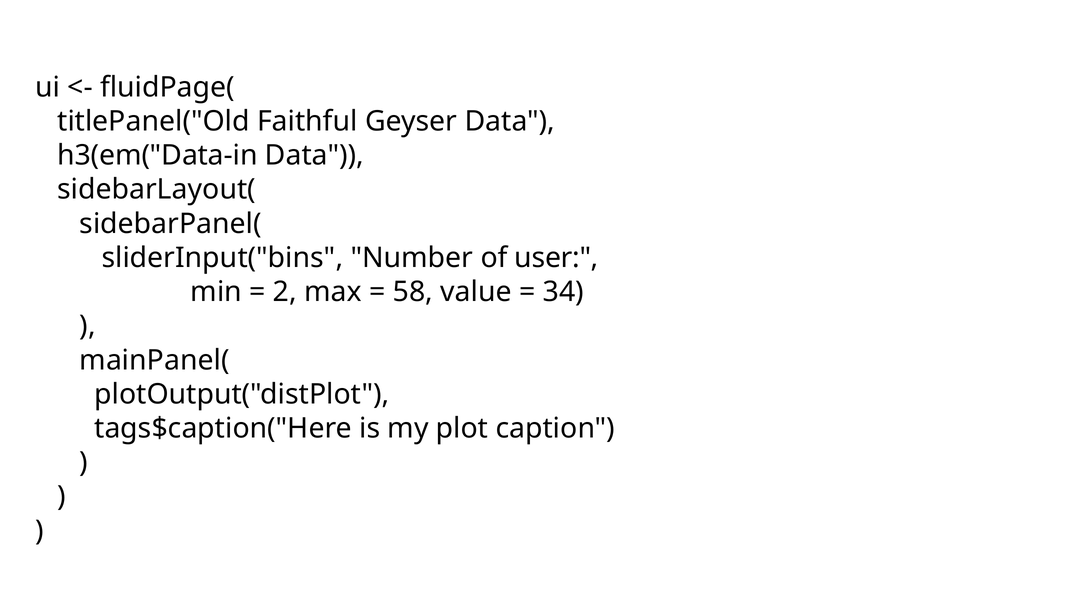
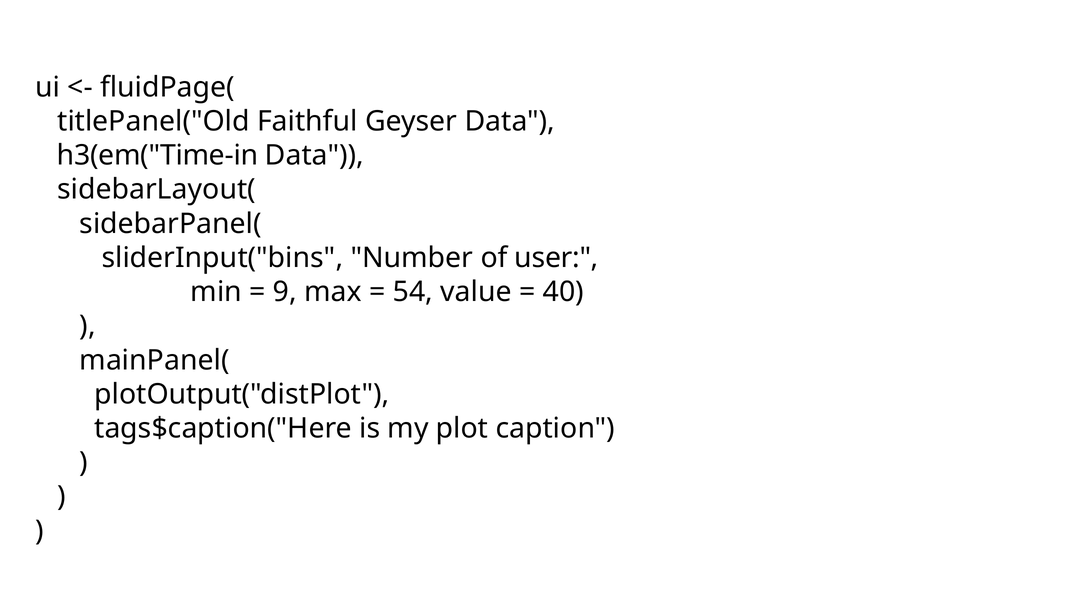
h3(em("Data-in: h3(em("Data-in -> h3(em("Time-in
2: 2 -> 9
58: 58 -> 54
34: 34 -> 40
